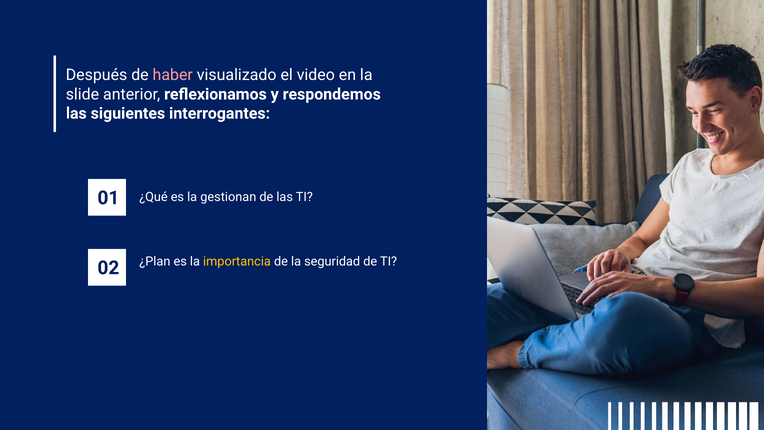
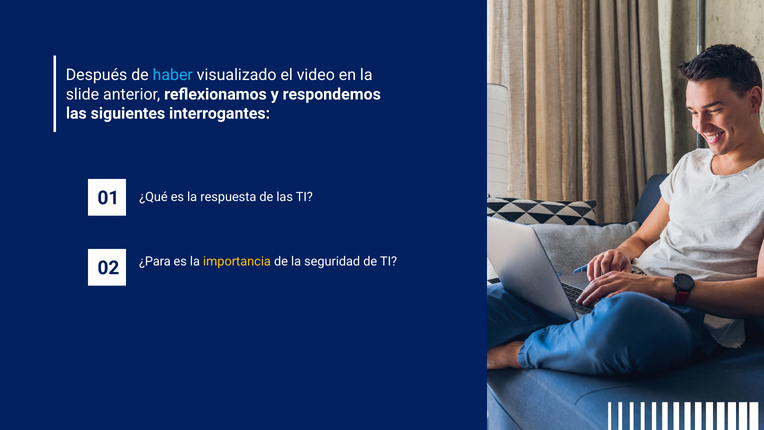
haber colour: pink -> light blue
gestionan: gestionan -> respuesta
¿Plan: ¿Plan -> ¿Para
